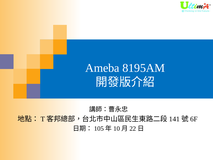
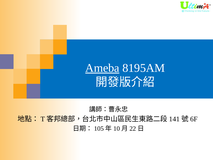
Ameba underline: none -> present
